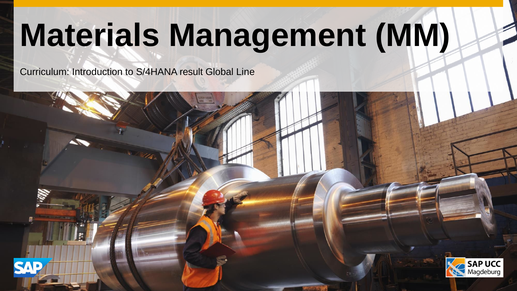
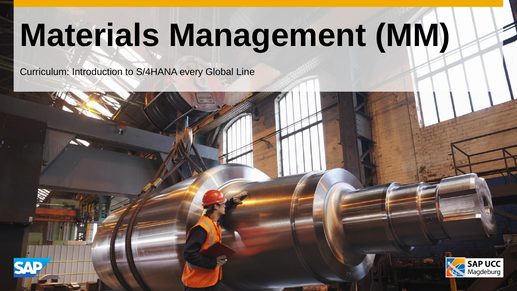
result: result -> every
